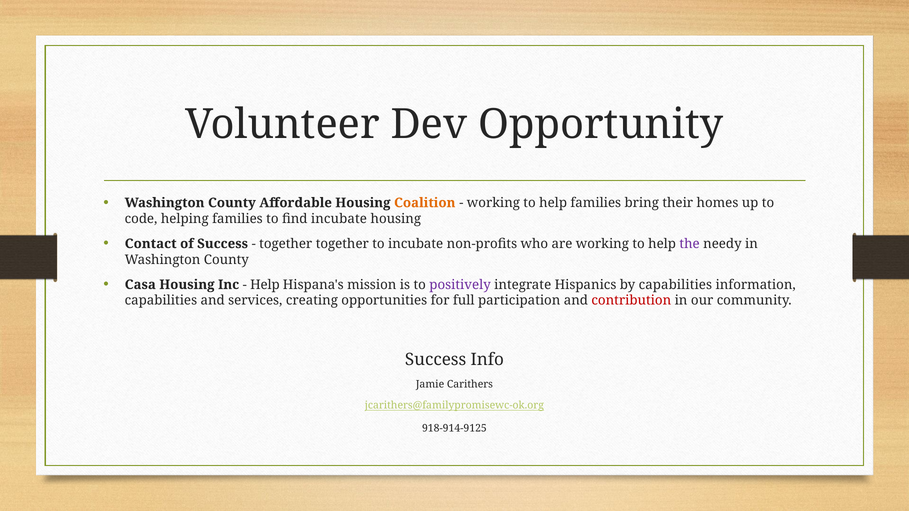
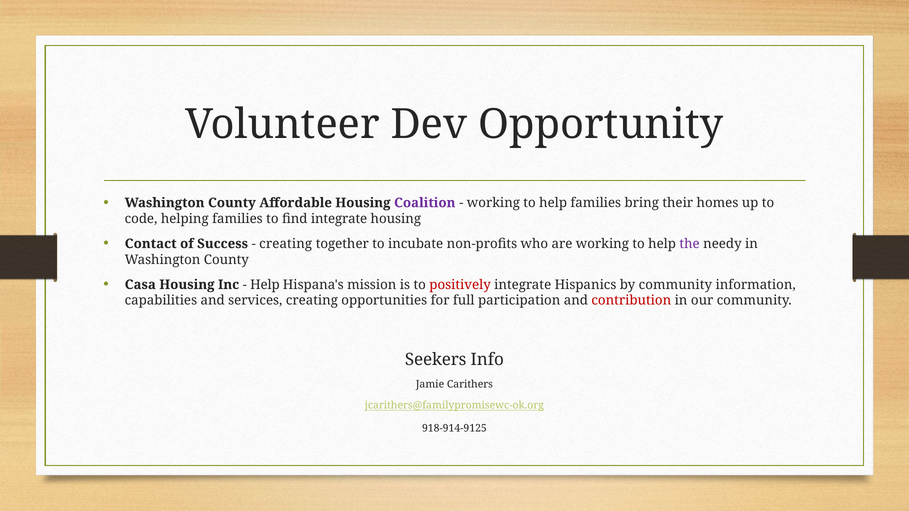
Coalition colour: orange -> purple
find incubate: incubate -> integrate
together at (286, 244): together -> creating
positively colour: purple -> red
by capabilities: capabilities -> community
Success at (436, 360): Success -> Seekers
